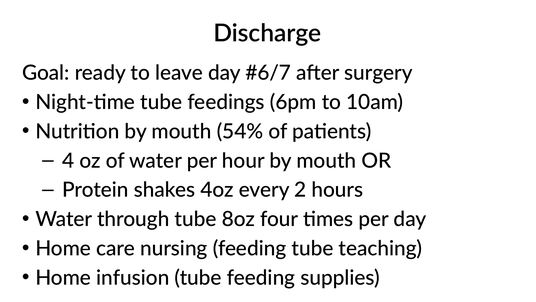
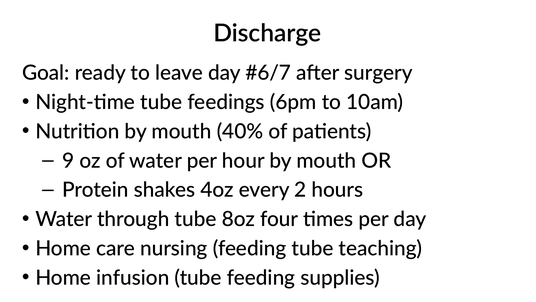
54%: 54% -> 40%
4: 4 -> 9
